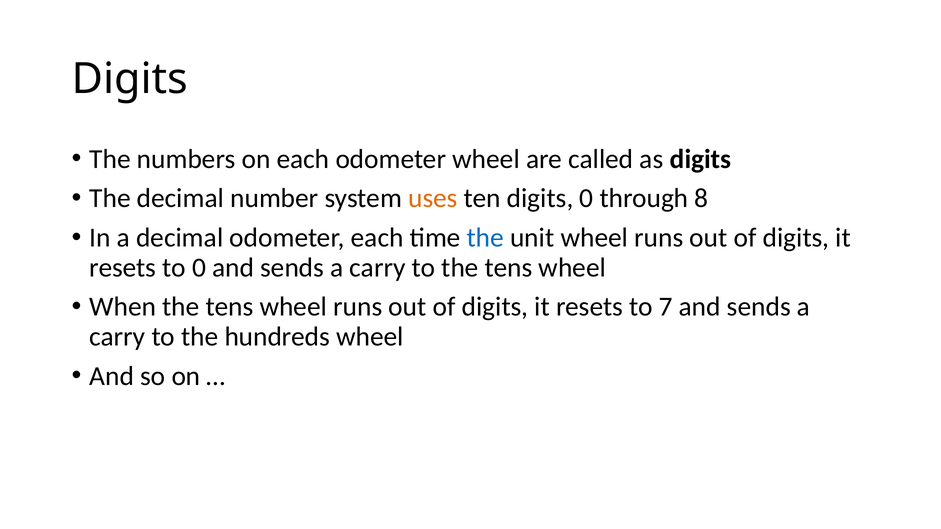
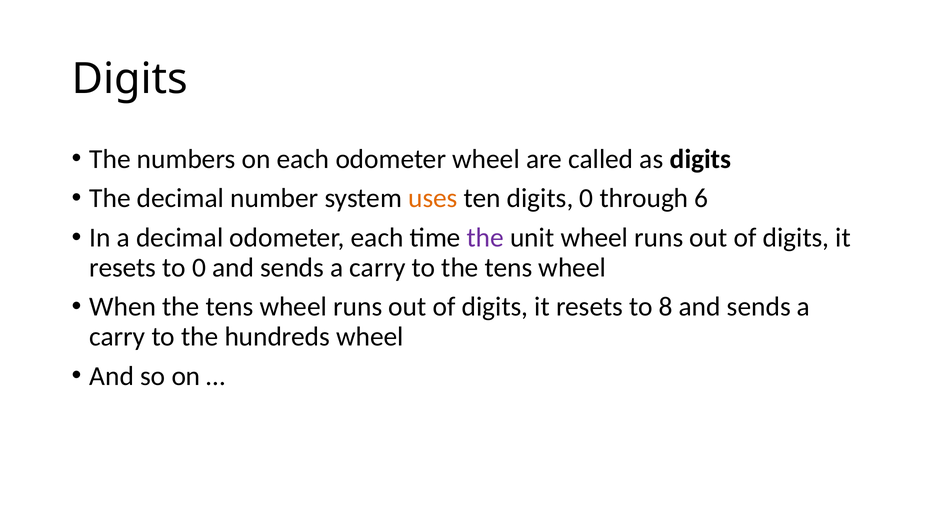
8: 8 -> 6
the at (485, 238) colour: blue -> purple
7: 7 -> 8
